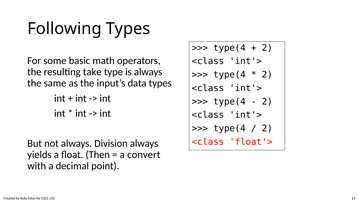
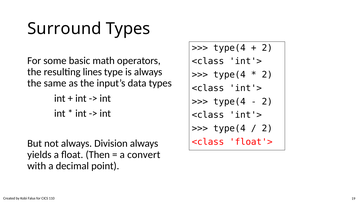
Following: Following -> Surround
take: take -> lines
